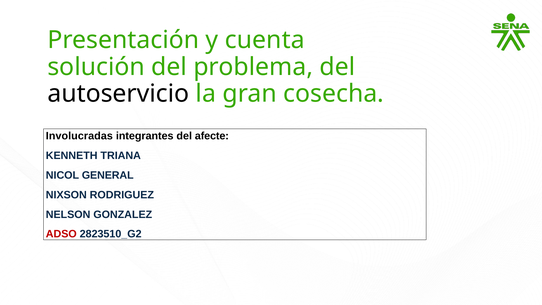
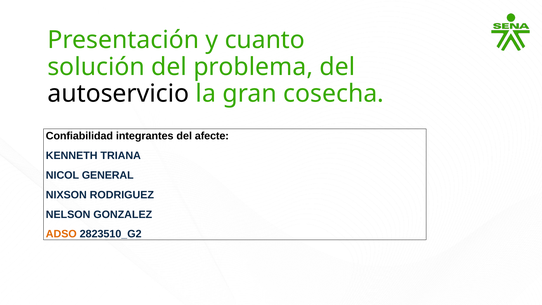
cuenta: cuenta -> cuanto
Involucradas: Involucradas -> Confiabilidad
ADSO colour: red -> orange
